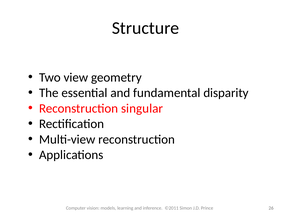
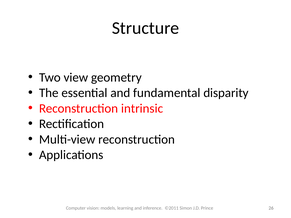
singular: singular -> intrinsic
